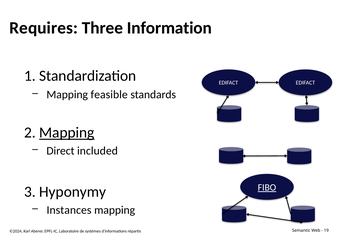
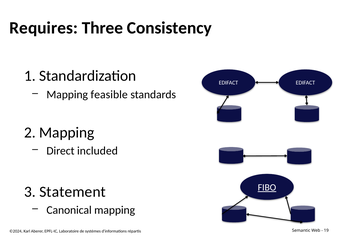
Information: Information -> Consistency
Mapping at (67, 132) underline: present -> none
Hyponymy: Hyponymy -> Statement
Instances: Instances -> Canonical
